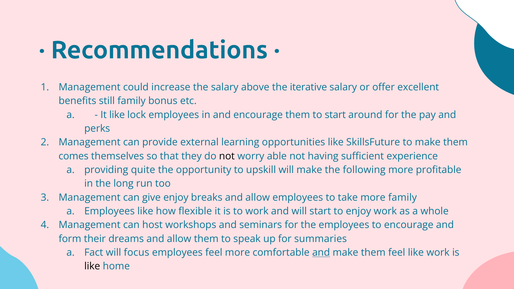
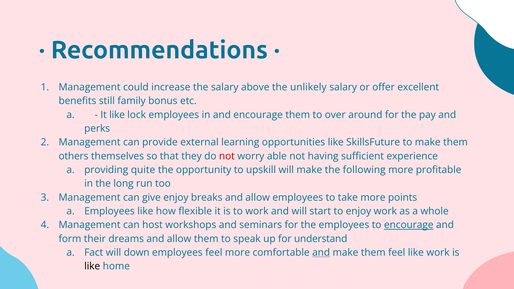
iterative: iterative -> unlikely
to start: start -> over
comes: comes -> others
not at (227, 156) colour: black -> red
more family: family -> points
encourage at (409, 225) underline: none -> present
summaries: summaries -> understand
focus: focus -> down
